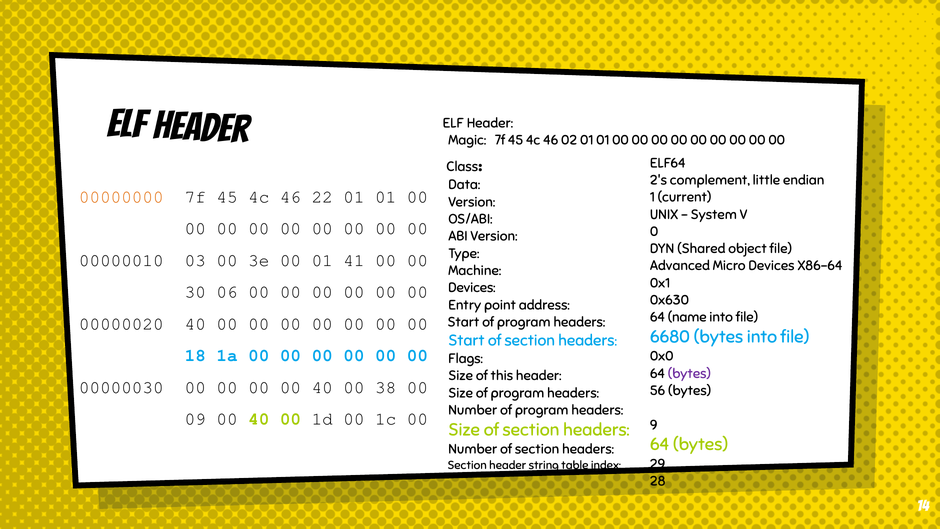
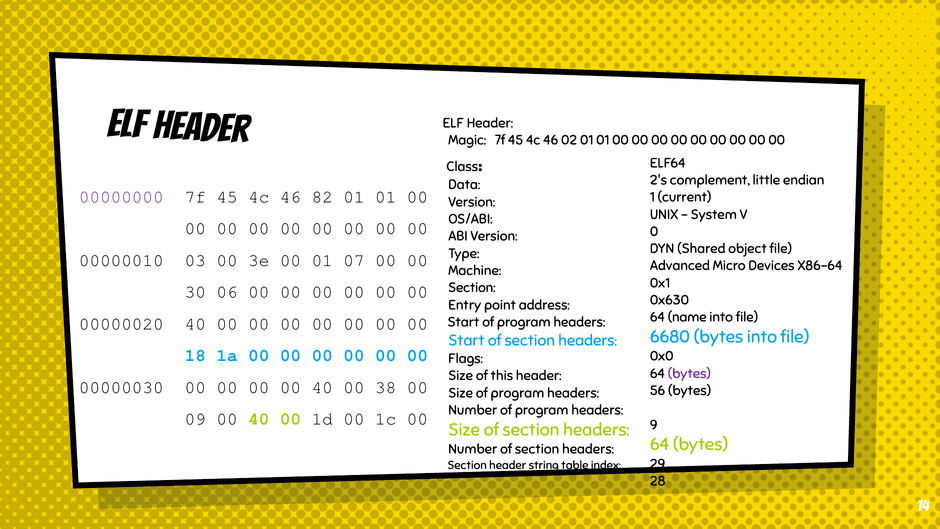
00000000 colour: orange -> purple
22: 22 -> 82
41: 41 -> 07
Devices at (472, 288): Devices -> Section
